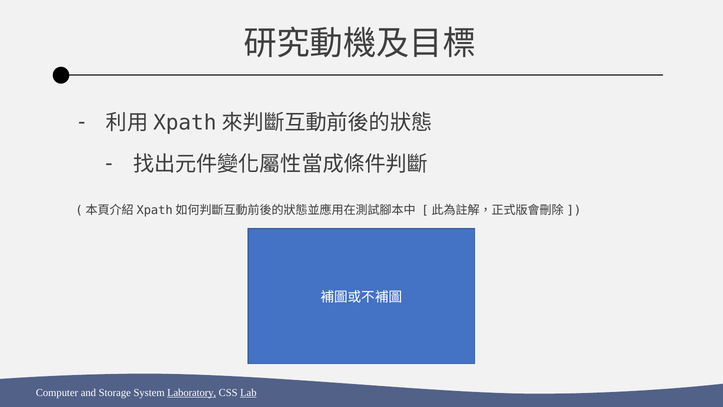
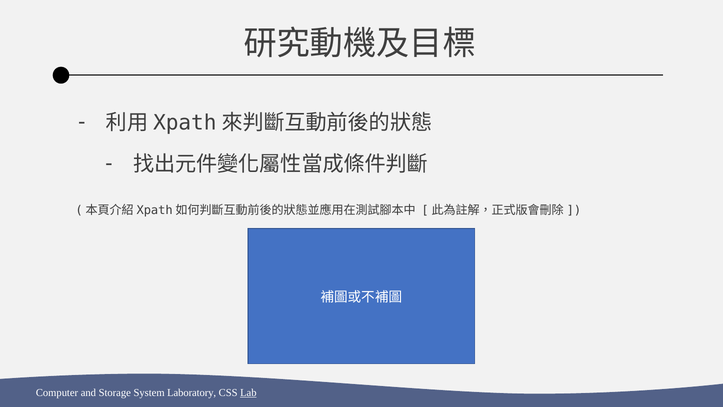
Laboratory underline: present -> none
